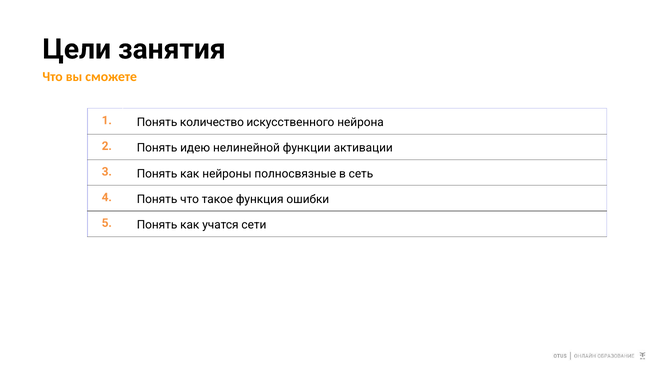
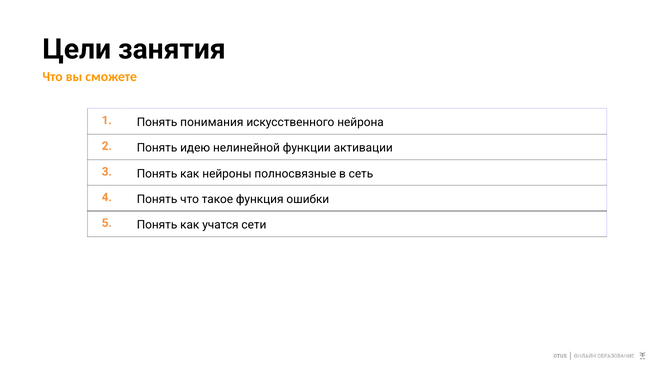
количество: количество -> понимания
